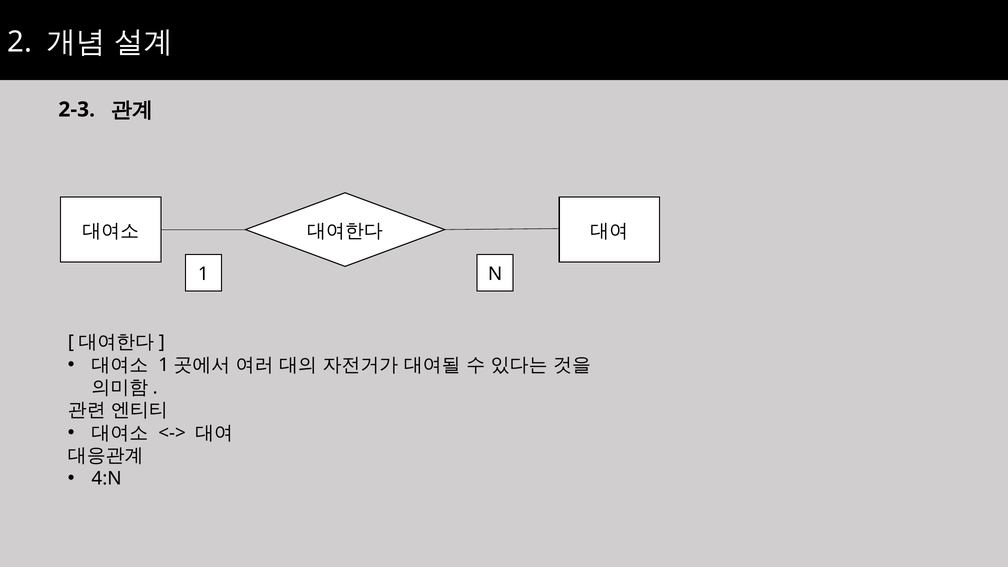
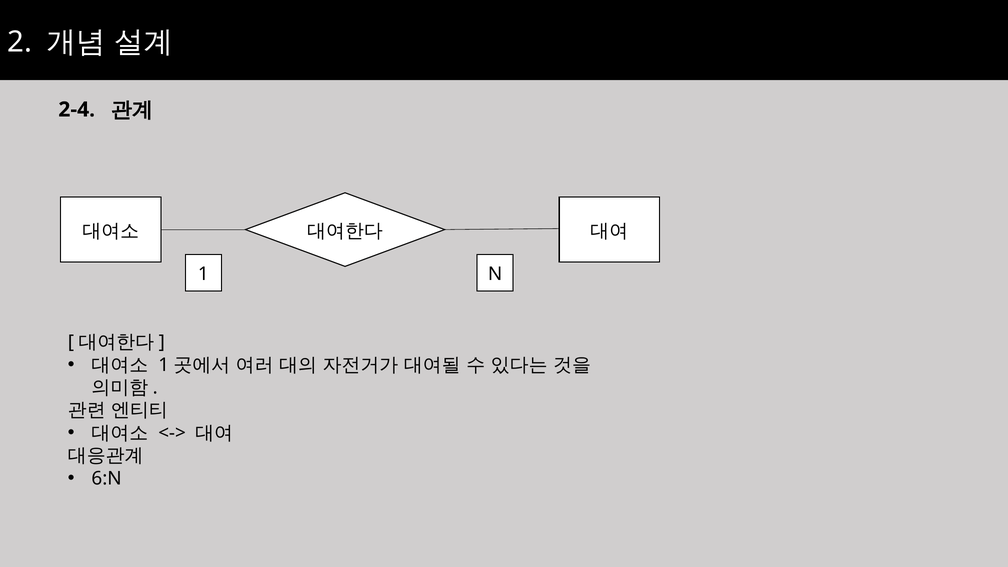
2-3: 2-3 -> 2-4
4:N: 4:N -> 6:N
